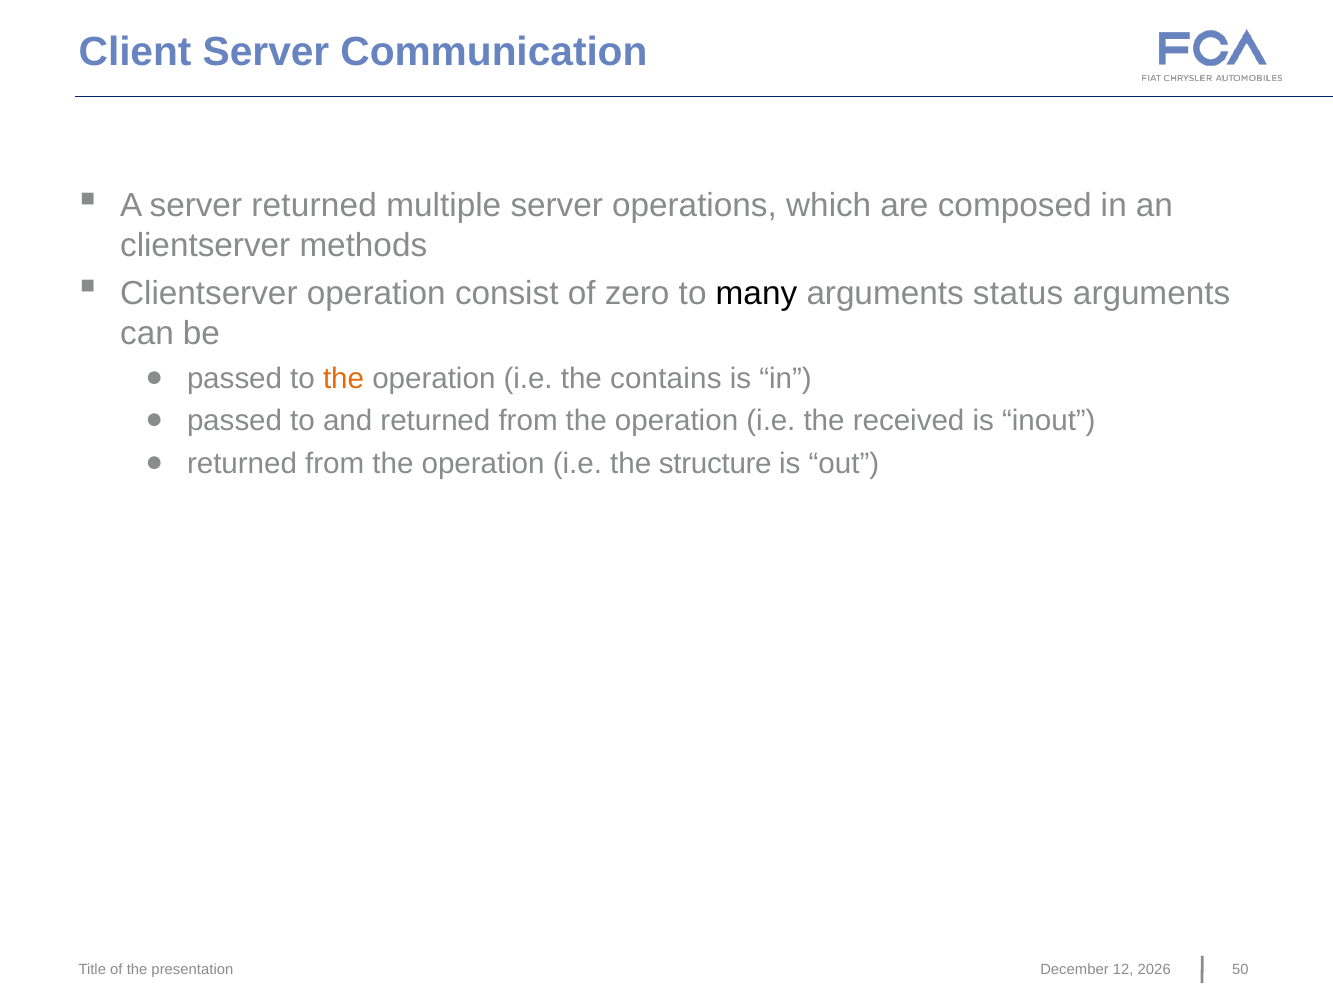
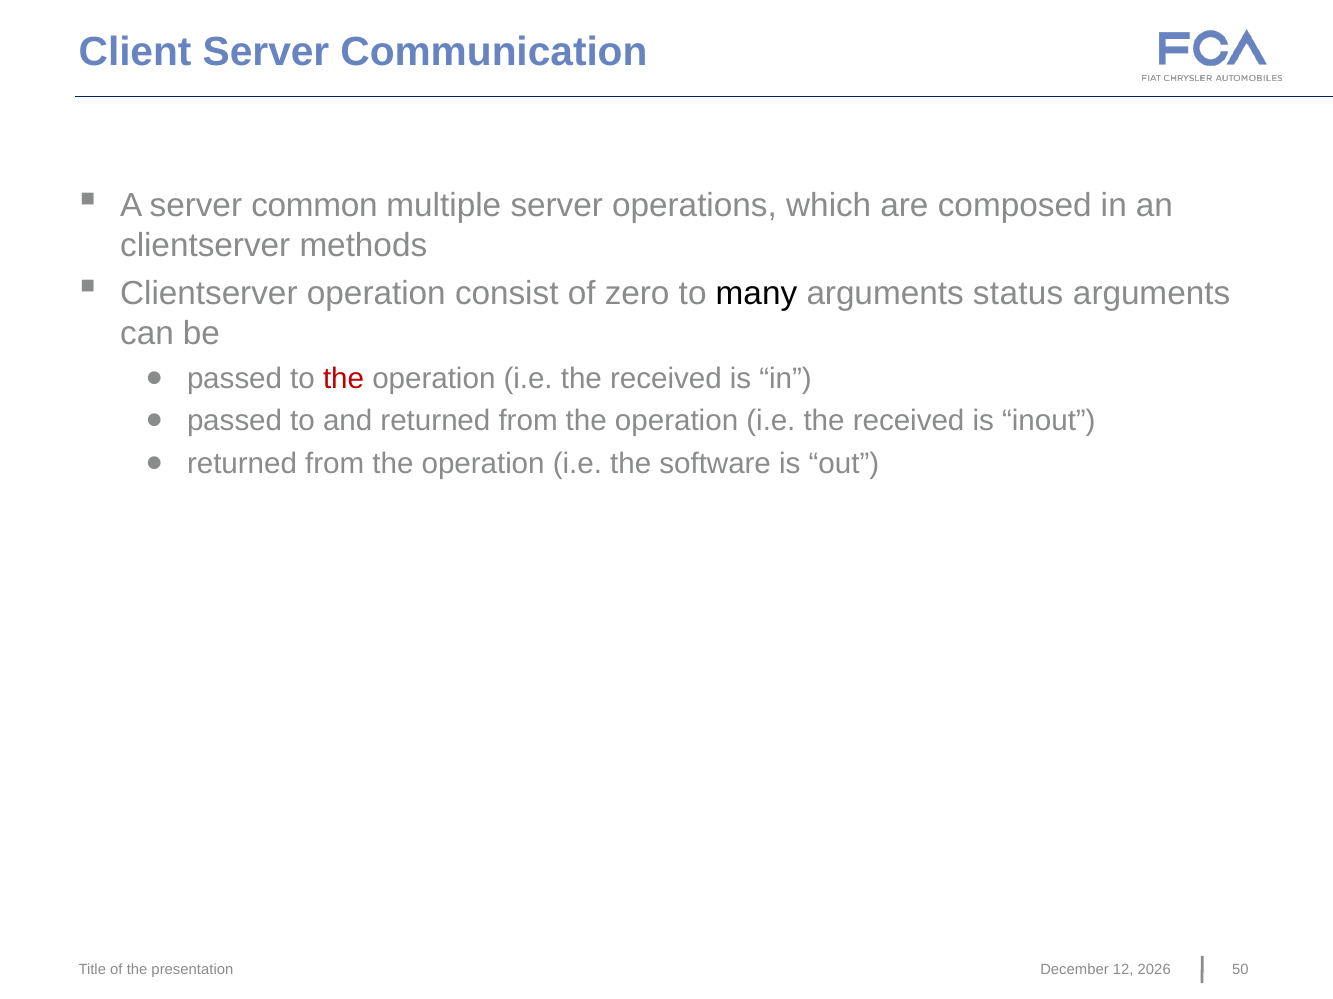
server returned: returned -> common
the at (344, 379) colour: orange -> red
contains at (666, 379): contains -> received
structure: structure -> software
